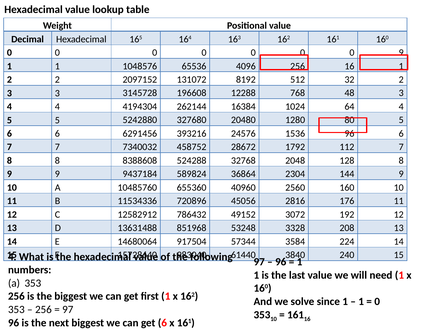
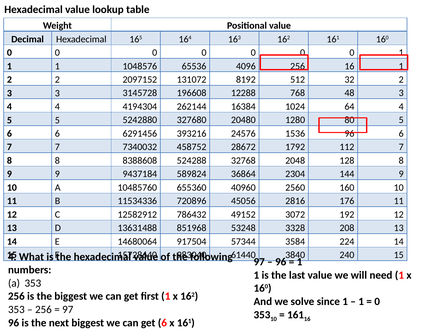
0 9: 9 -> 1
